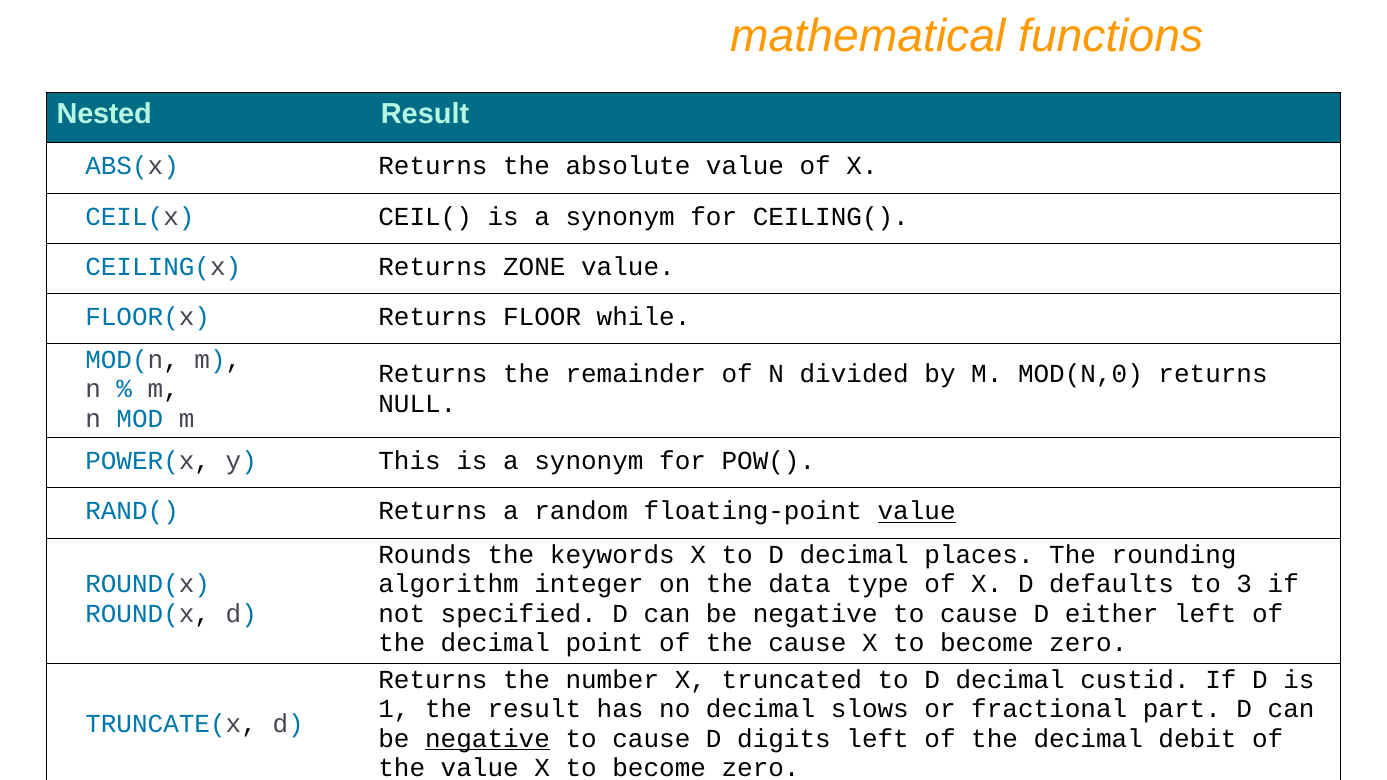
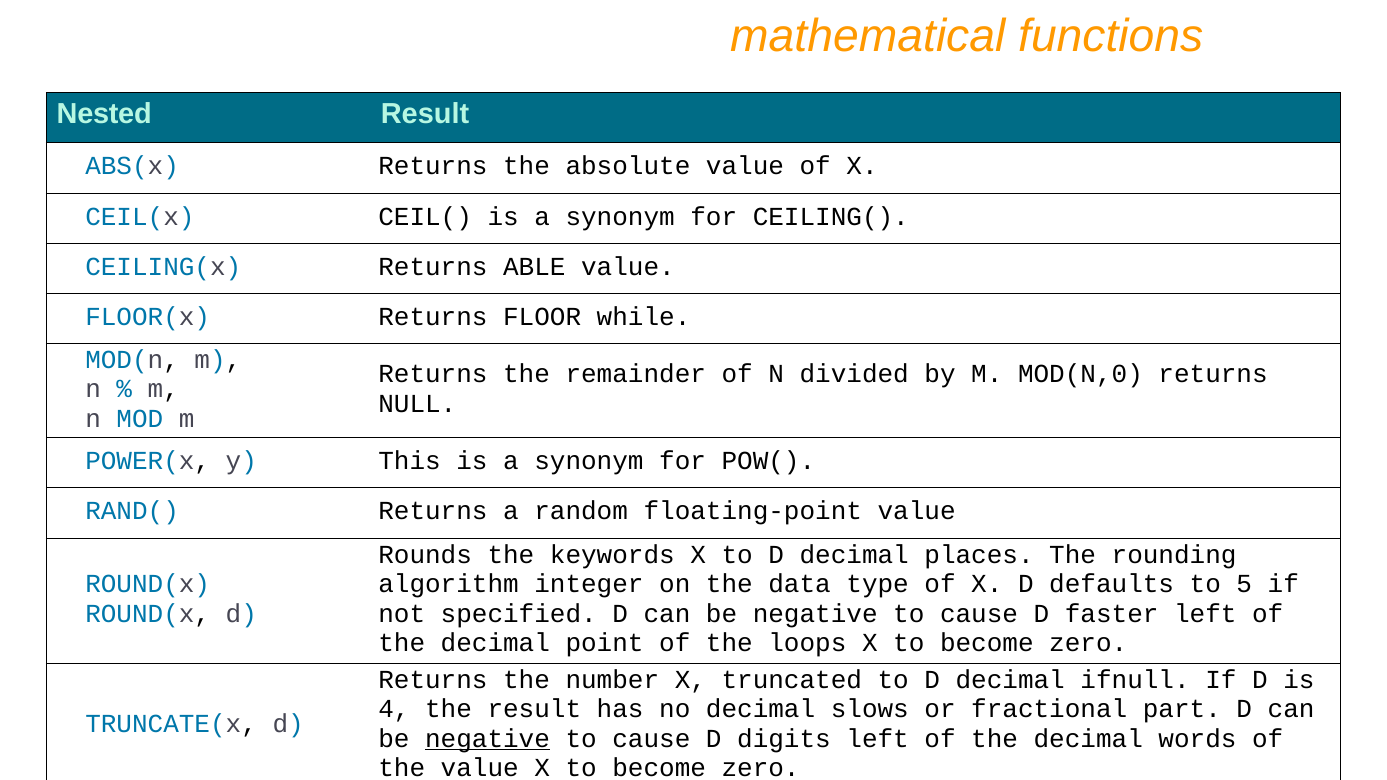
ZONE: ZONE -> ABLE
value at (917, 511) underline: present -> none
3: 3 -> 5
either: either -> faster
the cause: cause -> loops
custid: custid -> ifnull
1: 1 -> 4
debit: debit -> words
